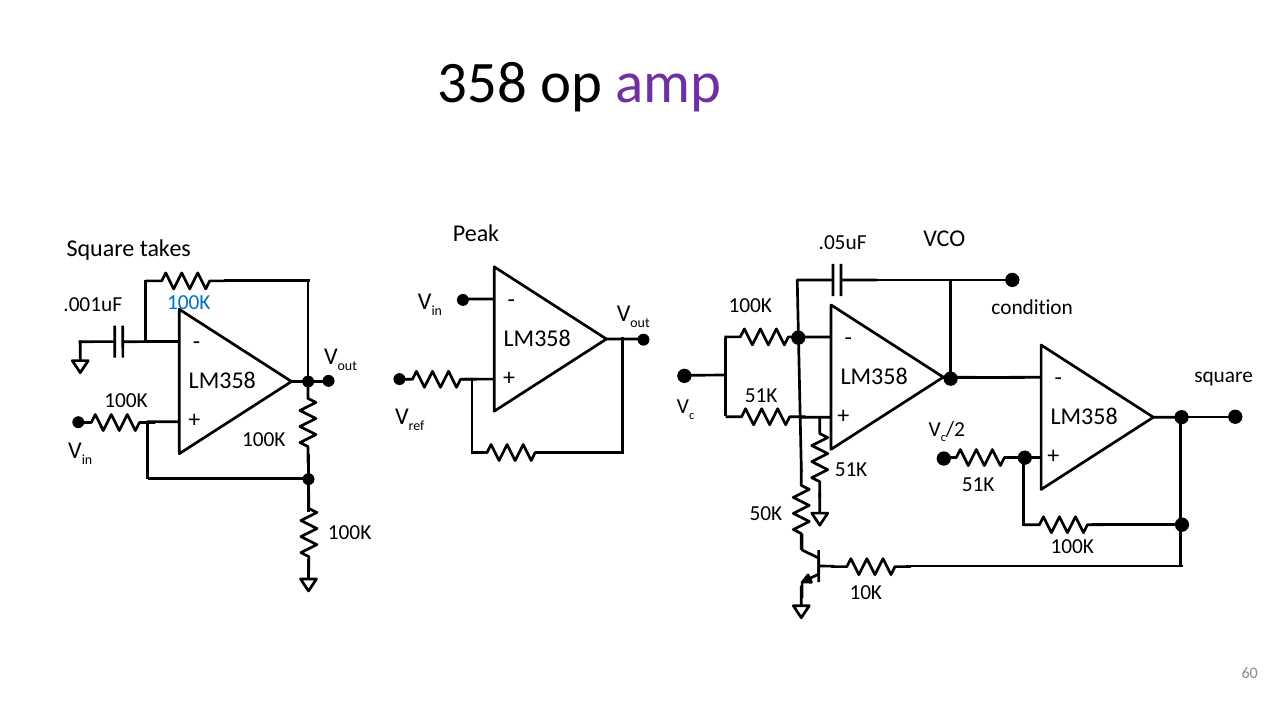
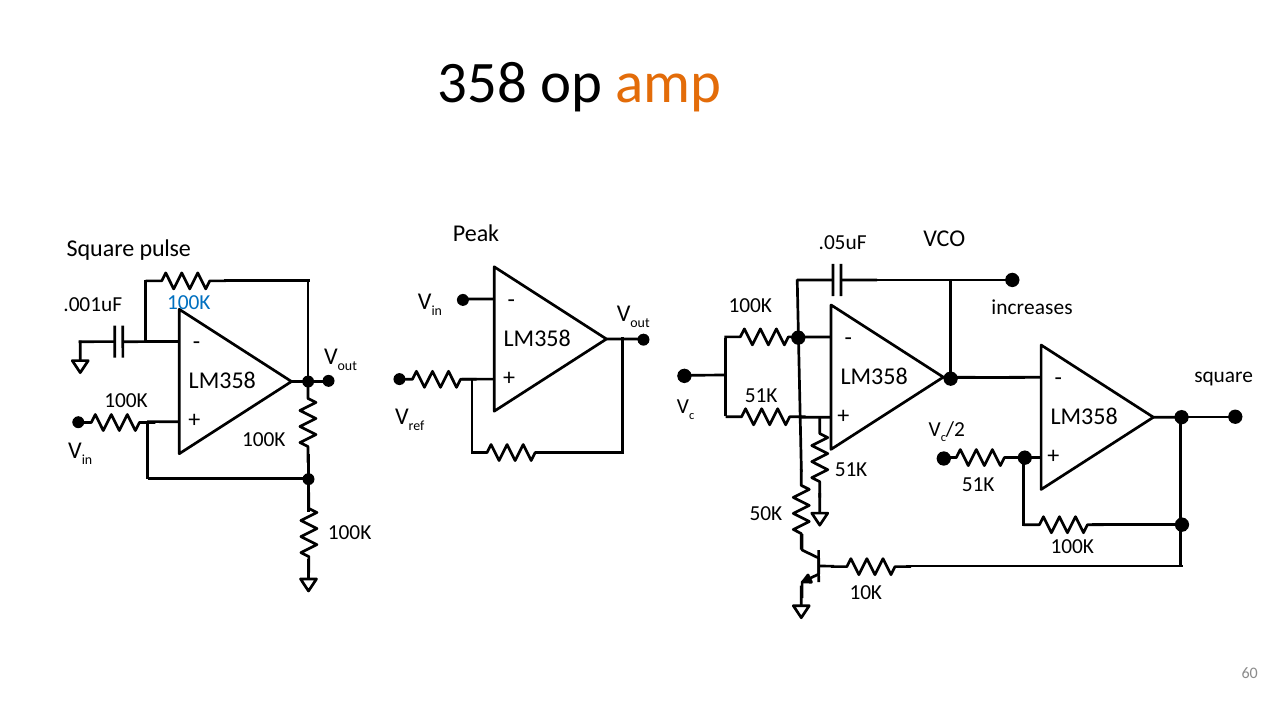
amp colour: purple -> orange
takes: takes -> pulse
condition: condition -> increases
